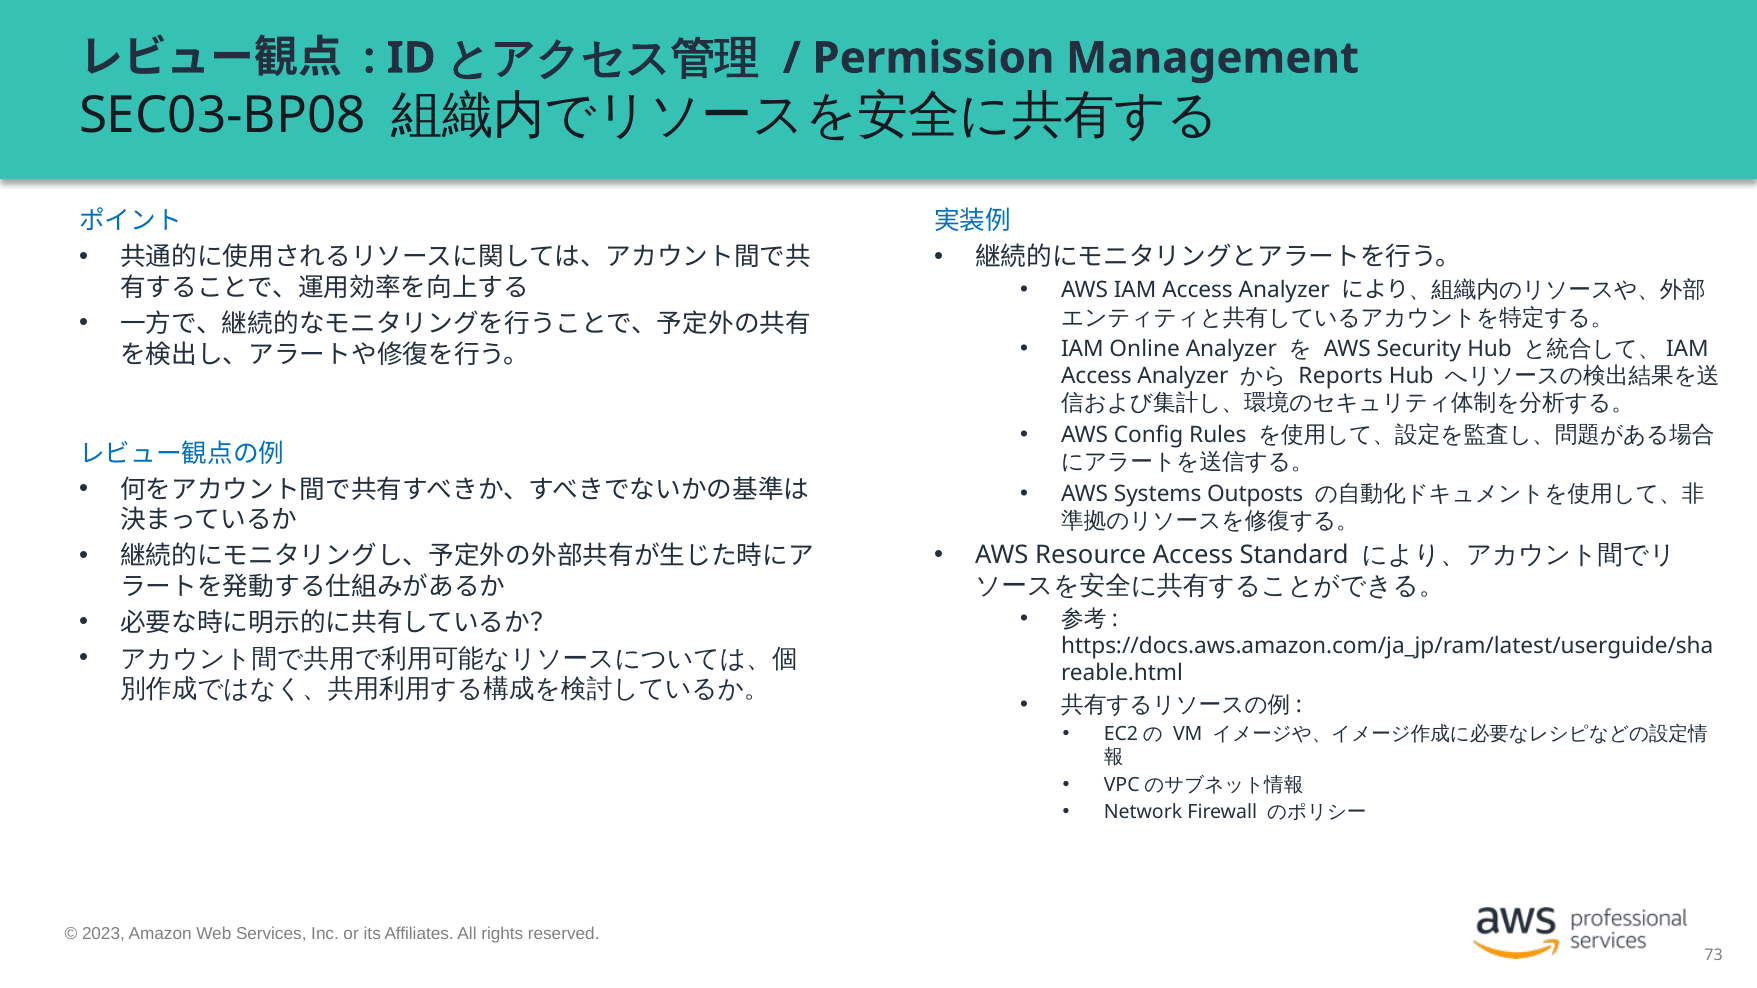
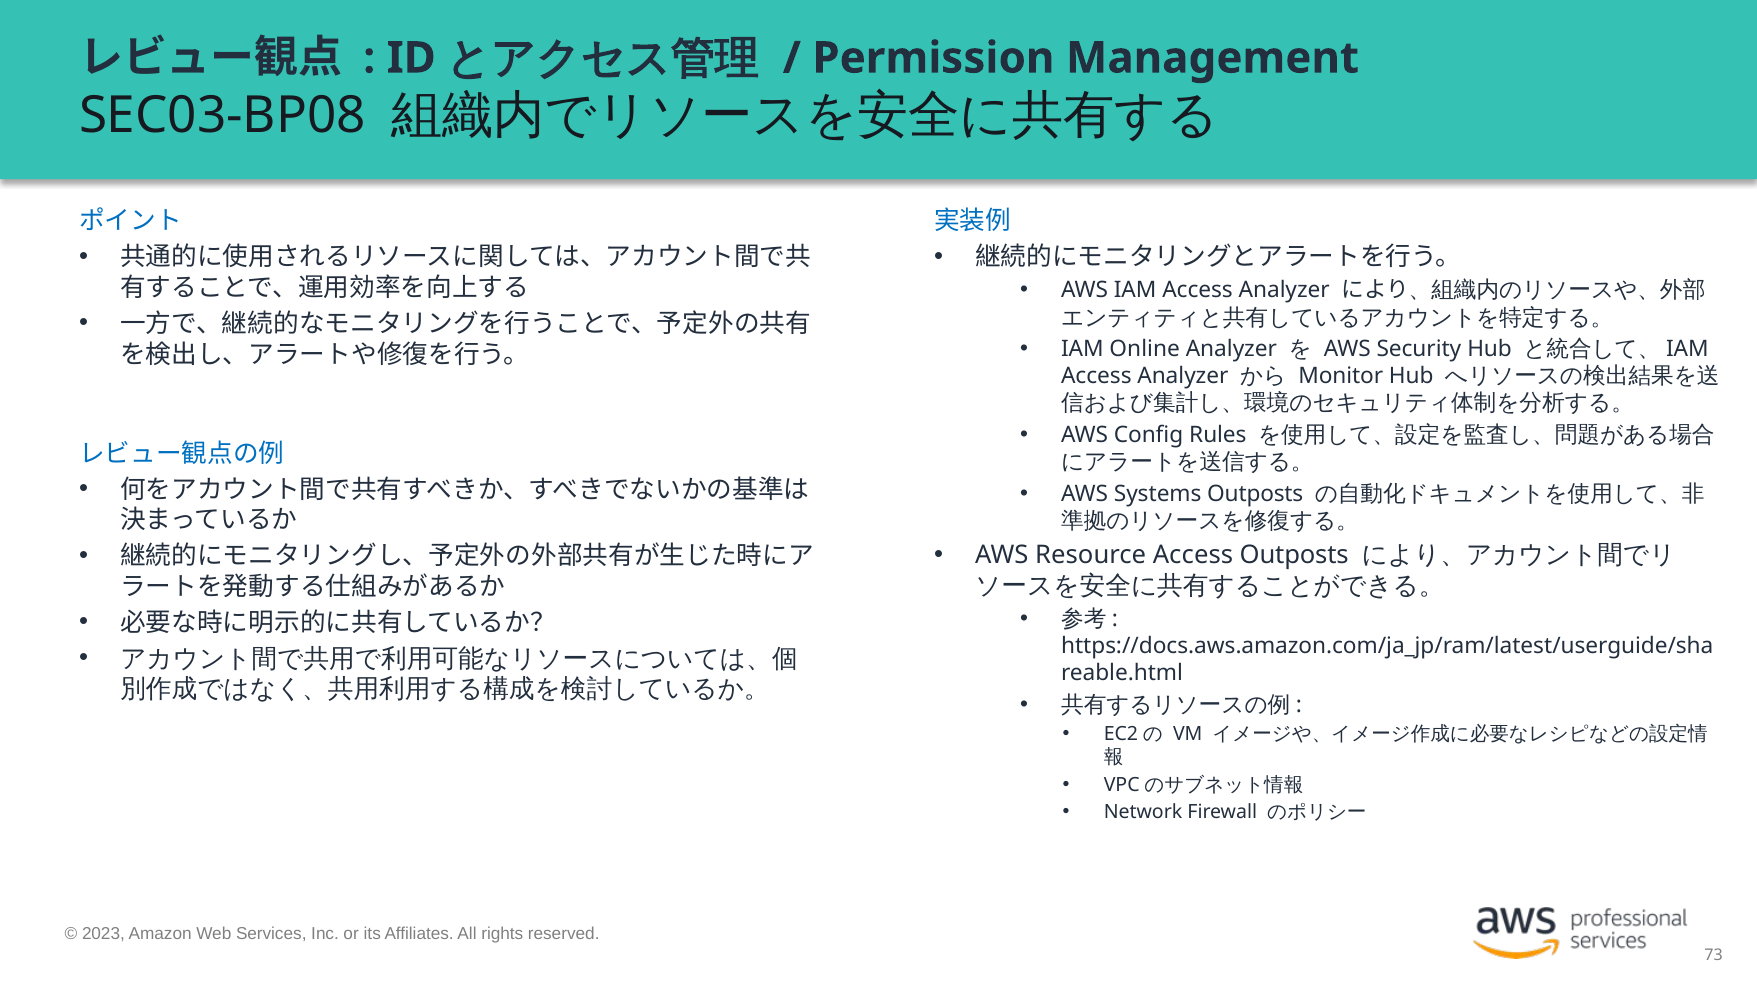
Reports: Reports -> Monitor
Access Standard: Standard -> Outposts
